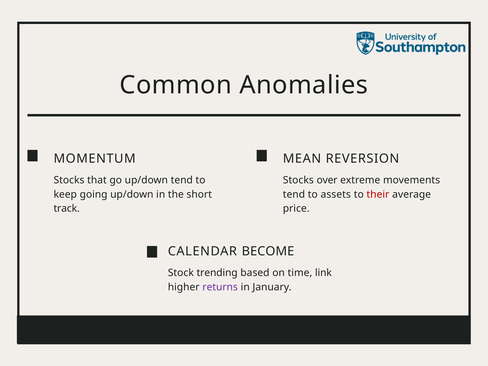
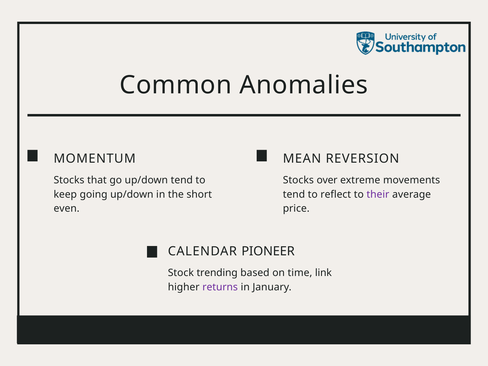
assets: assets -> reflect
their colour: red -> purple
track: track -> even
BECOME: BECOME -> PIONEER
